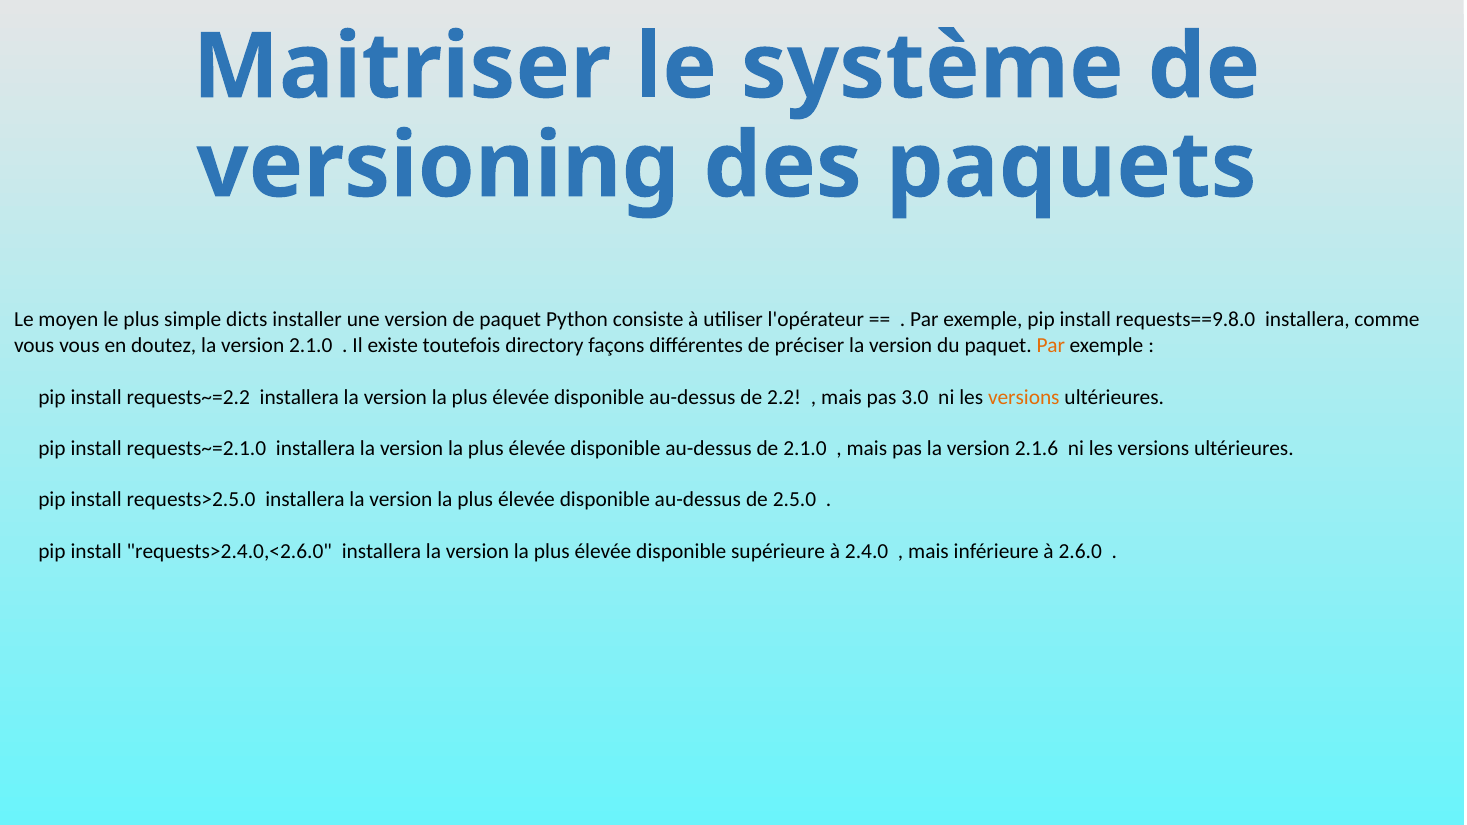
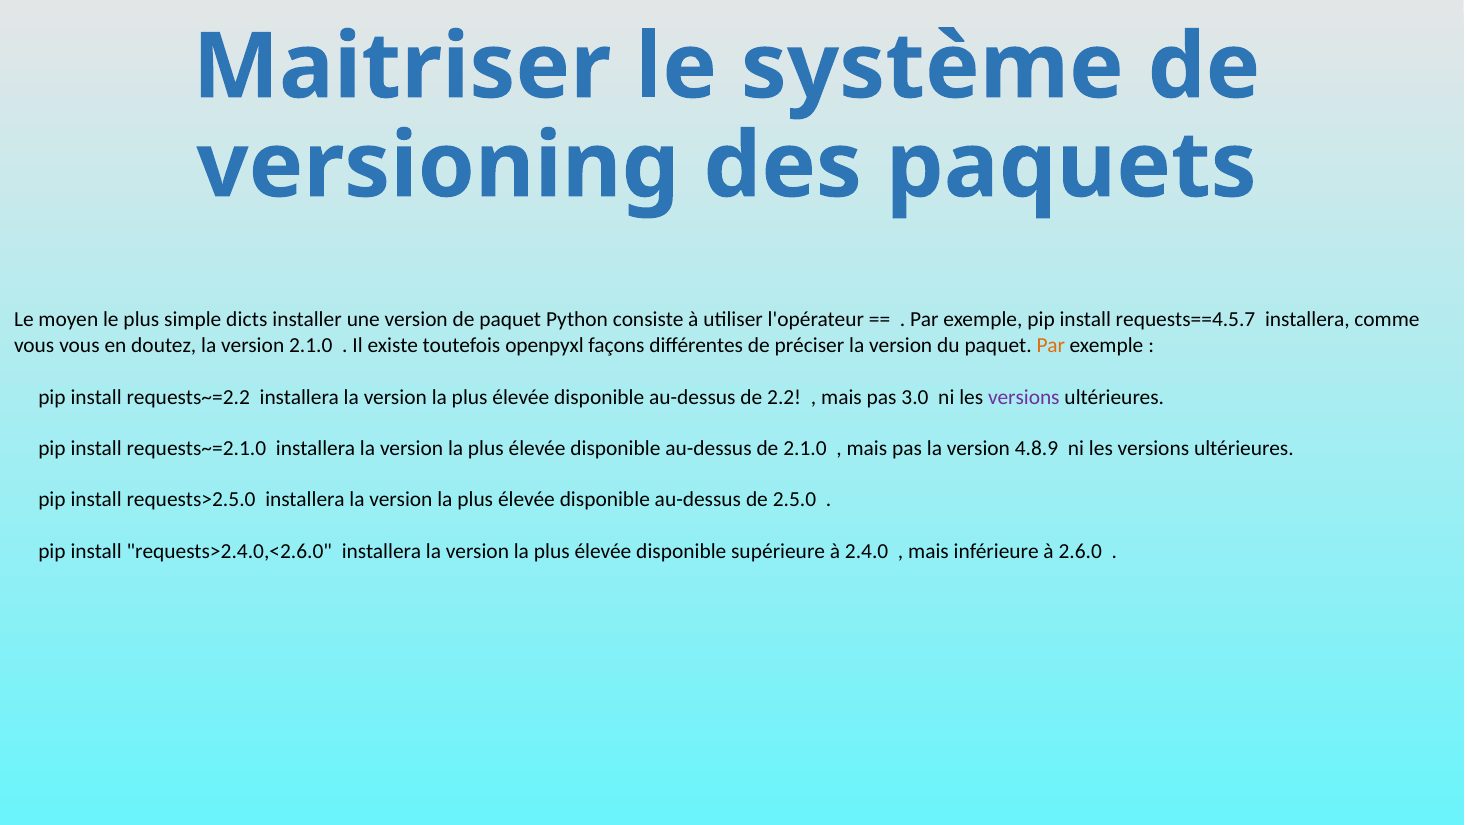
requests==9.8.0: requests==9.8.0 -> requests==4.5.7
directory: directory -> openpyxl
versions at (1024, 397) colour: orange -> purple
2.1.6: 2.1.6 -> 4.8.9
